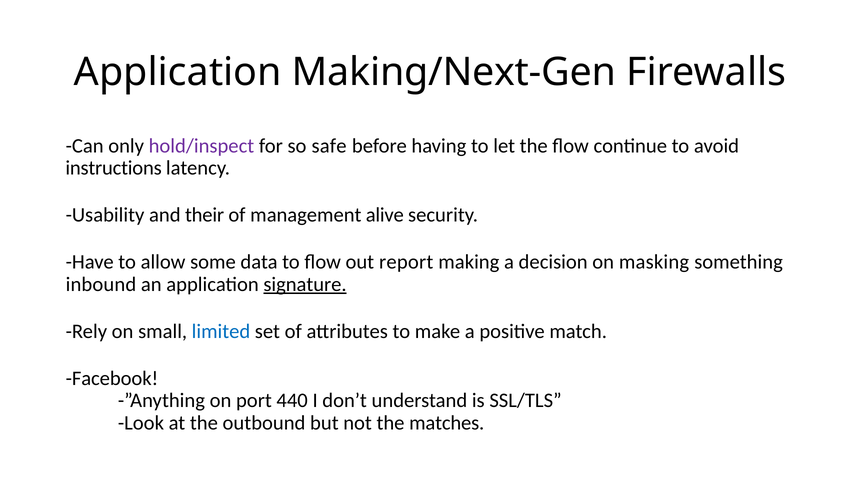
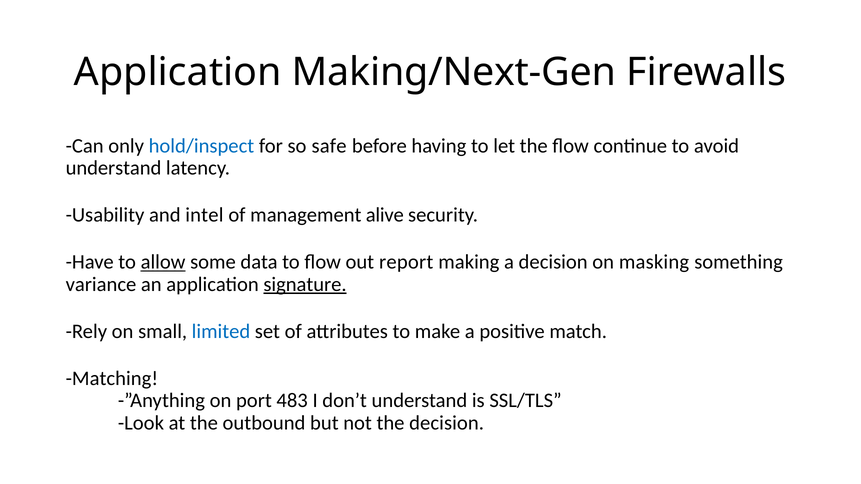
hold/inspect colour: purple -> blue
instructions at (114, 168): instructions -> understand
their: their -> intel
allow underline: none -> present
inbound: inbound -> variance
Facebook: Facebook -> Matching
440: 440 -> 483
the matches: matches -> decision
